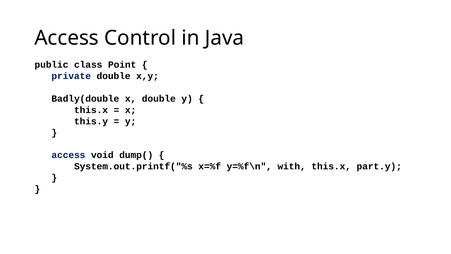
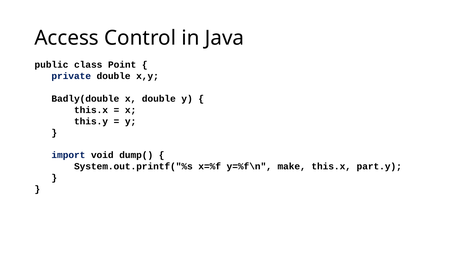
access at (68, 155): access -> import
with: with -> make
